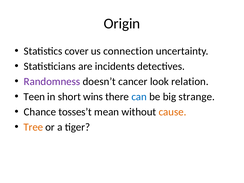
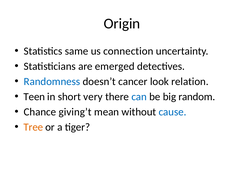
cover: cover -> same
incidents: incidents -> emerged
Randomness colour: purple -> blue
wins: wins -> very
strange: strange -> random
tosses’t: tosses’t -> giving’t
cause colour: orange -> blue
